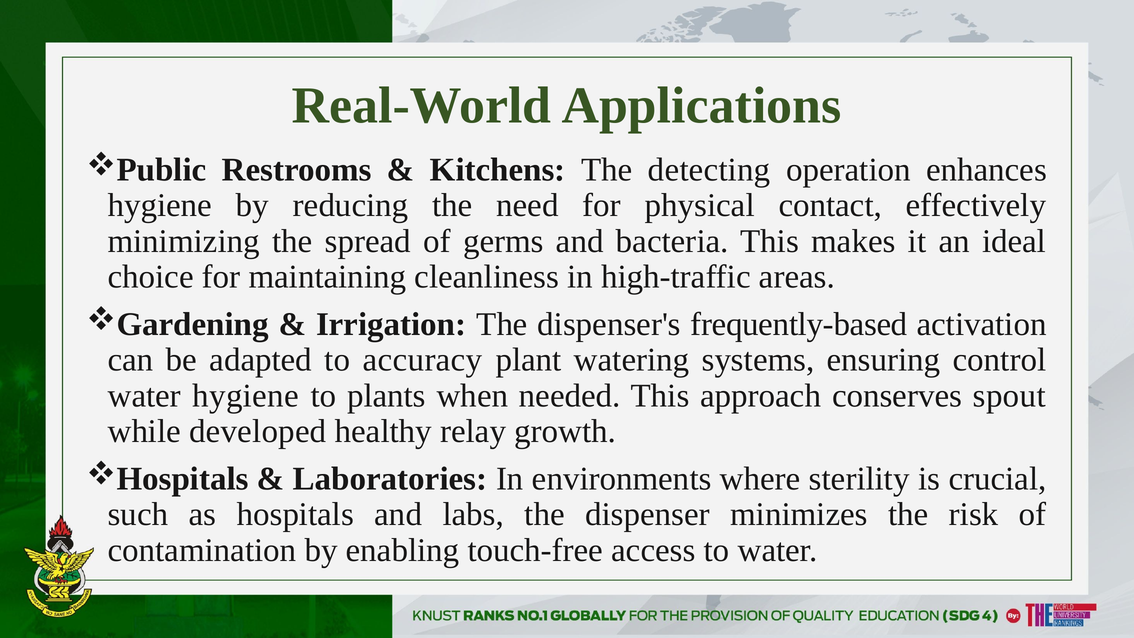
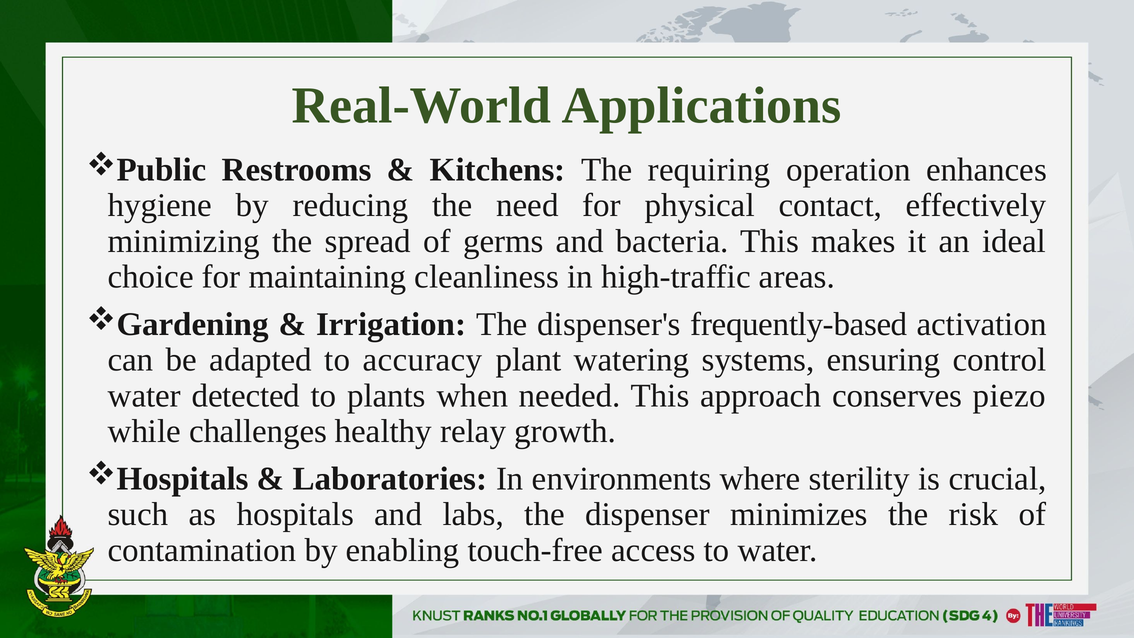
detecting: detecting -> requiring
water hygiene: hygiene -> detected
spout: spout -> piezo
developed: developed -> challenges
